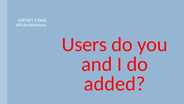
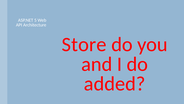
Users: Users -> Store
